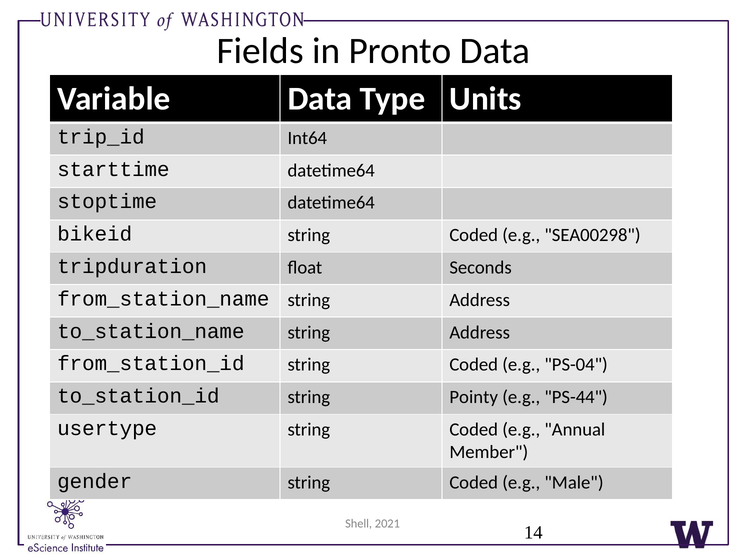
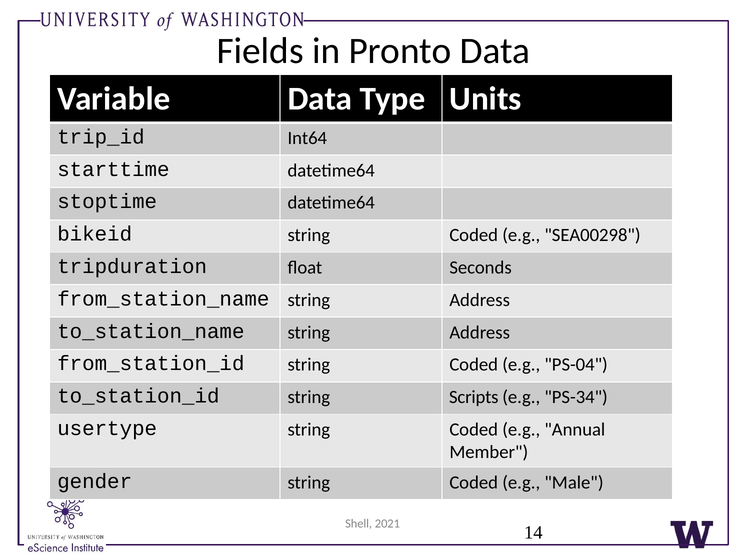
Pointy: Pointy -> Scripts
PS-44: PS-44 -> PS-34
